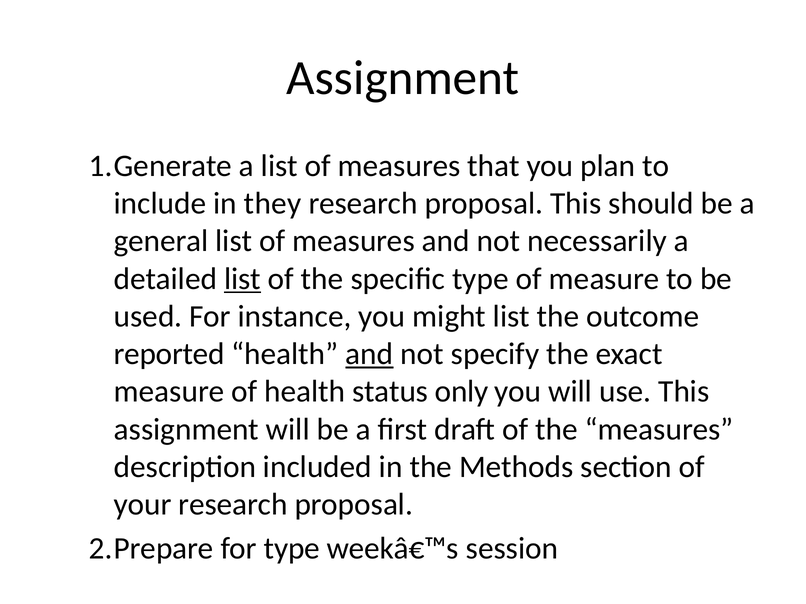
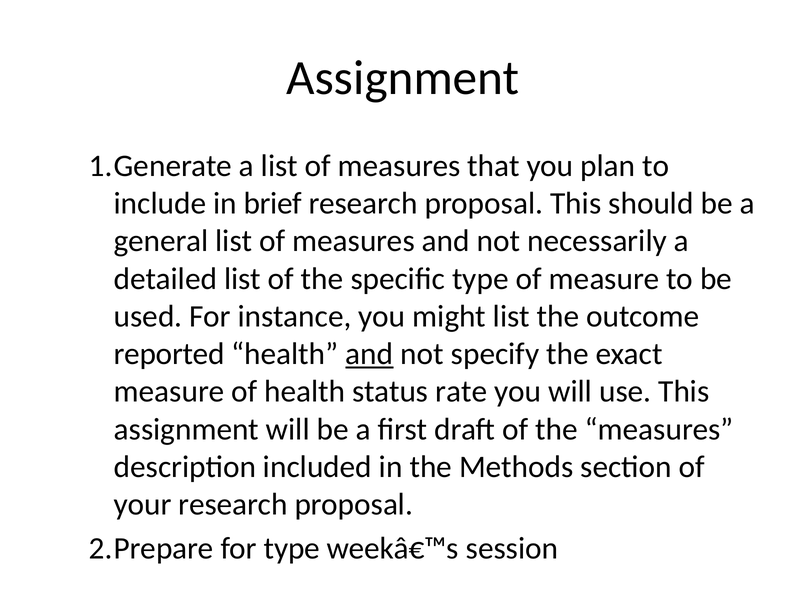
they: they -> brief
list at (243, 279) underline: present -> none
only: only -> rate
